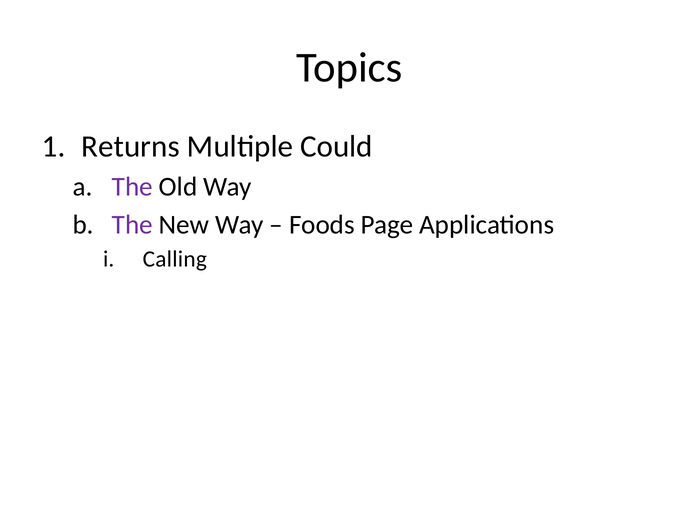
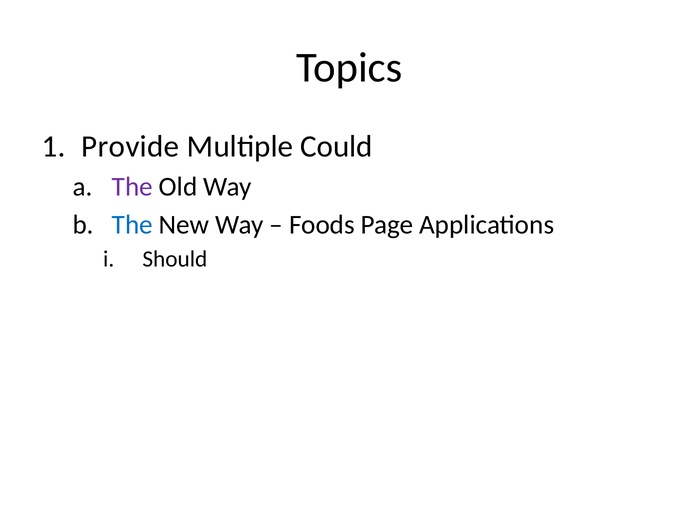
Returns: Returns -> Provide
The at (132, 225) colour: purple -> blue
Calling: Calling -> Should
